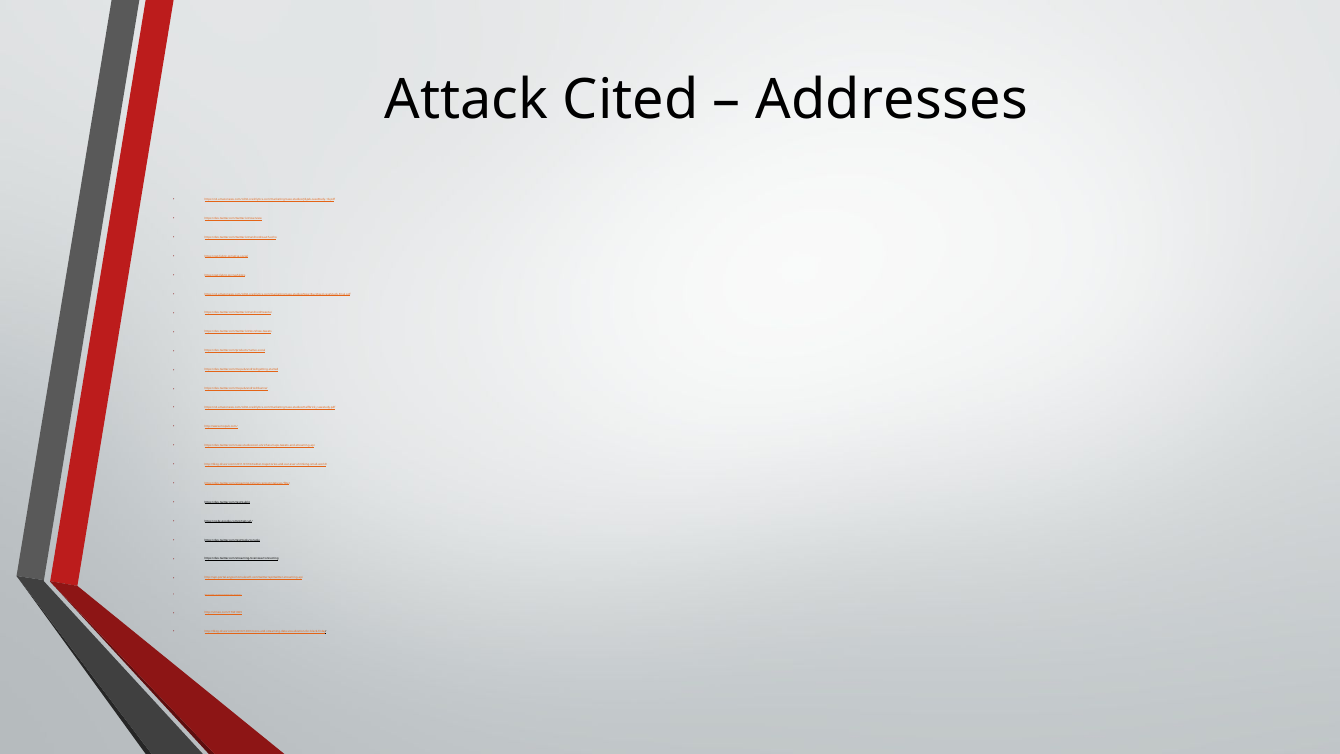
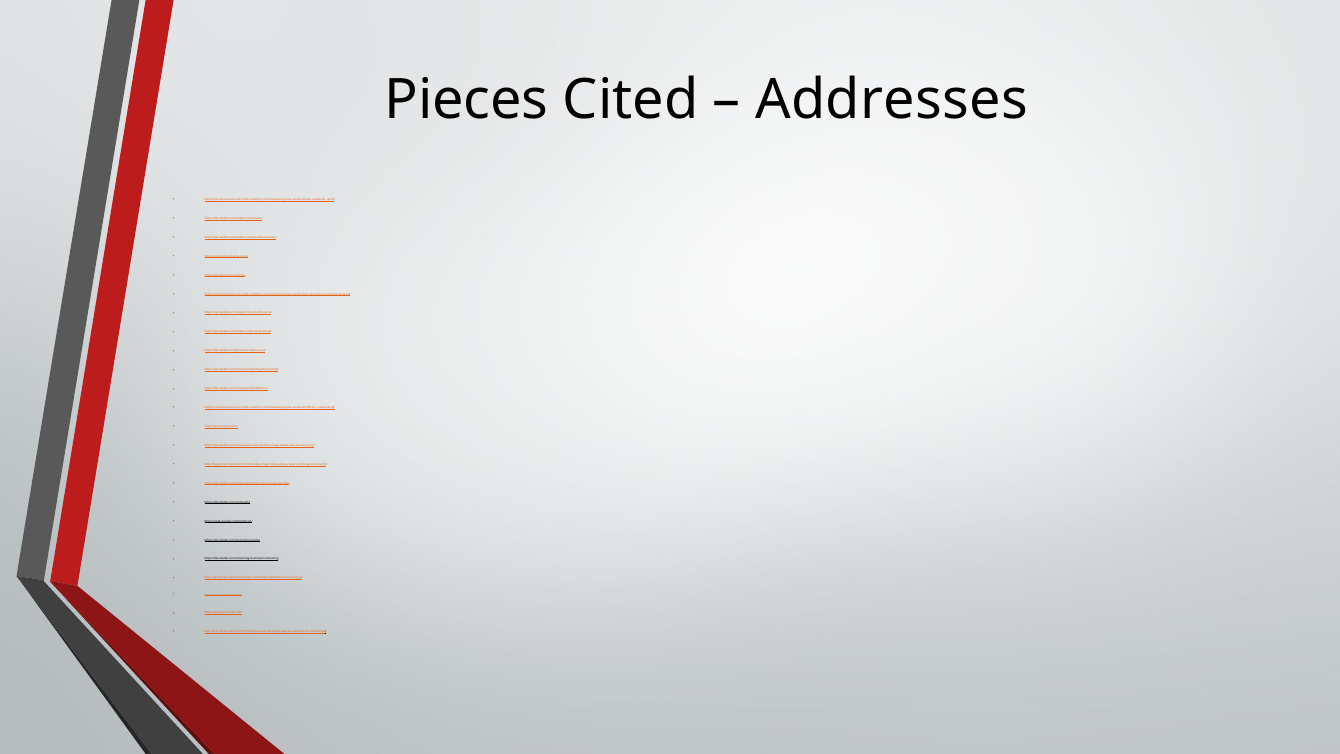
Attack: Attack -> Pieces
